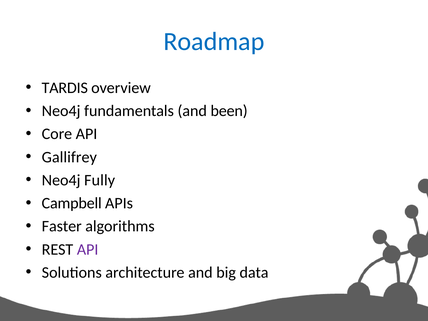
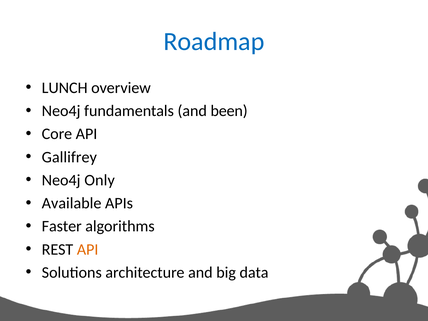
TARDIS: TARDIS -> LUNCH
Fully: Fully -> Only
Campbell: Campbell -> Available
API at (88, 249) colour: purple -> orange
